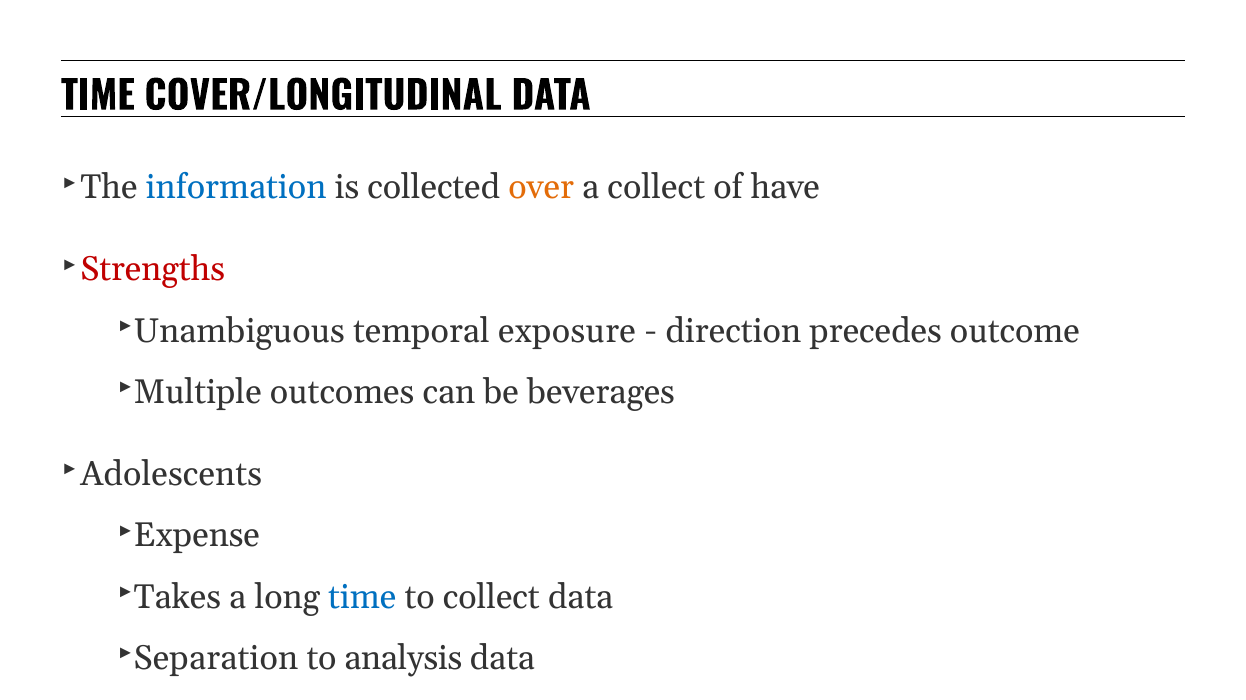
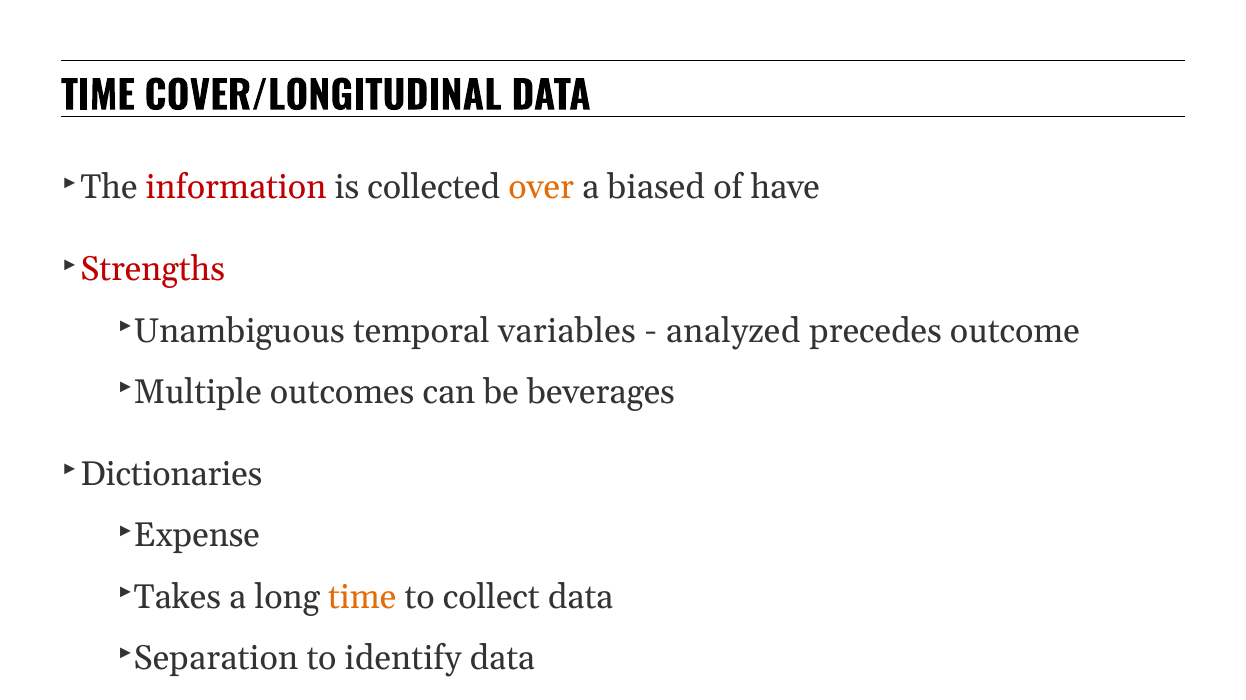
information colour: blue -> red
a collect: collect -> biased
exposure: exposure -> variables
direction: direction -> analyzed
Adolescents: Adolescents -> Dictionaries
time at (362, 597) colour: blue -> orange
analysis: analysis -> identify
